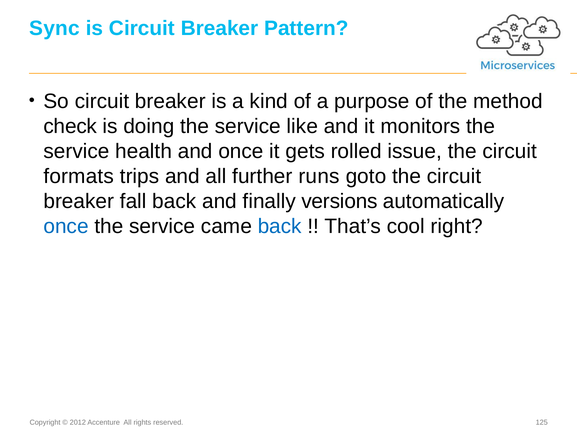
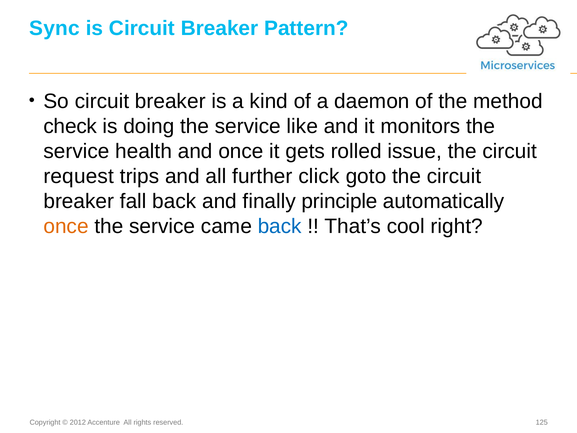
purpose: purpose -> daemon
formats: formats -> request
runs: runs -> click
versions: versions -> principle
once at (66, 226) colour: blue -> orange
